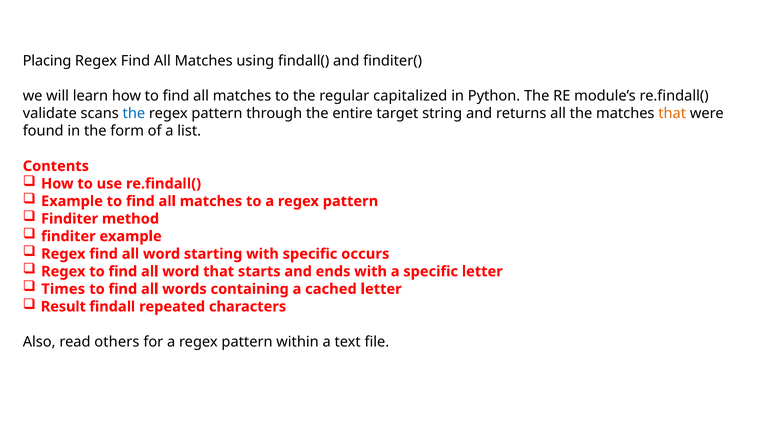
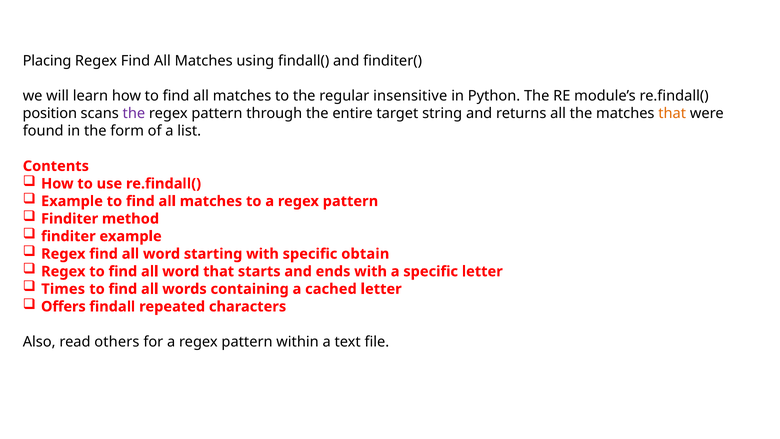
capitalized: capitalized -> insensitive
validate: validate -> position
the at (134, 113) colour: blue -> purple
occurs: occurs -> obtain
Result: Result -> Offers
